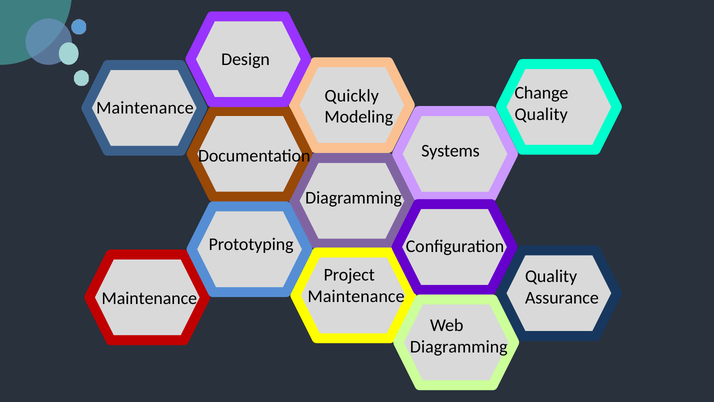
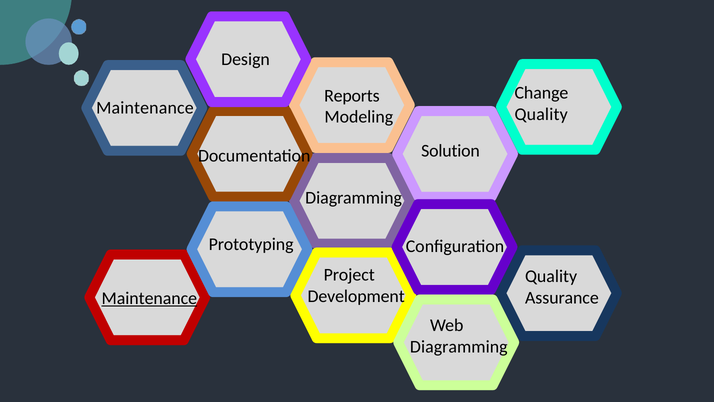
Quickly: Quickly -> Reports
Systems: Systems -> Solution
Maintenance at (356, 296): Maintenance -> Development
Maintenance at (149, 298) underline: none -> present
